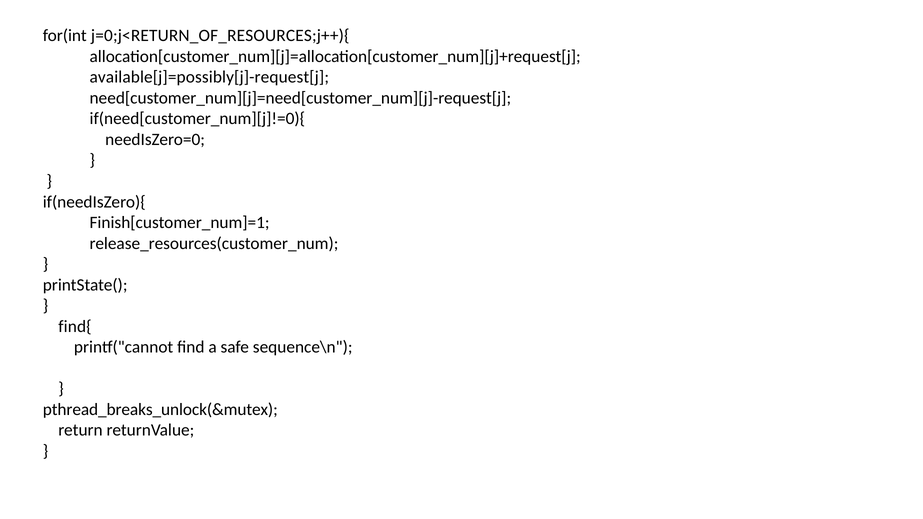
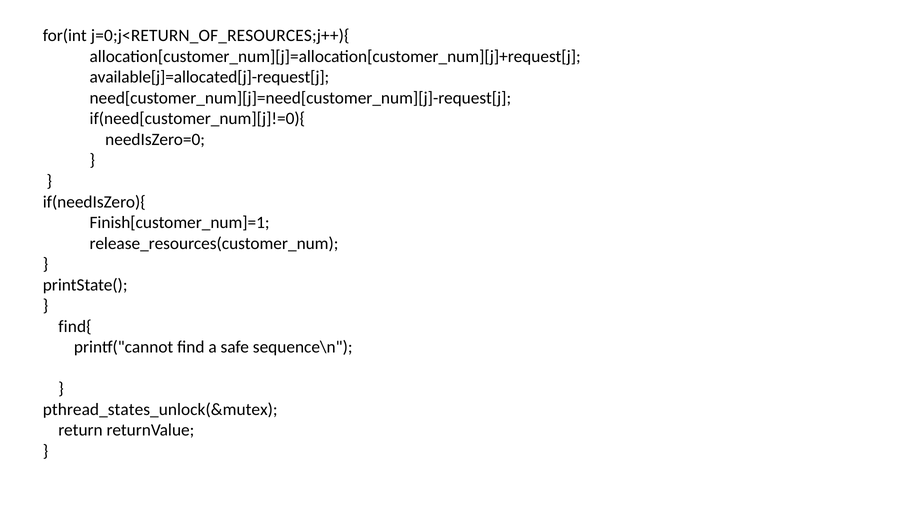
available[j]=possibly[j]-request[j: available[j]=possibly[j]-request[j -> available[j]=allocated[j]-request[j
pthread_breaks_unlock(&mutex: pthread_breaks_unlock(&mutex -> pthread_states_unlock(&mutex
